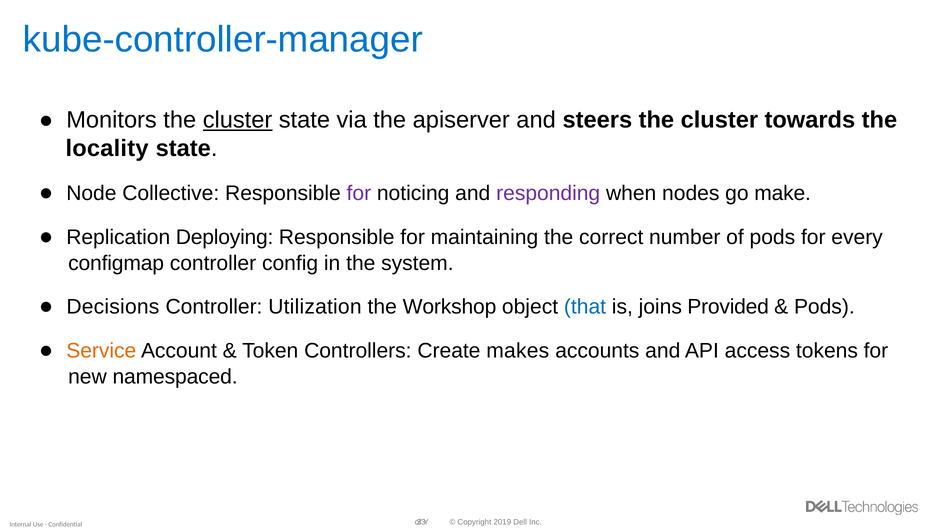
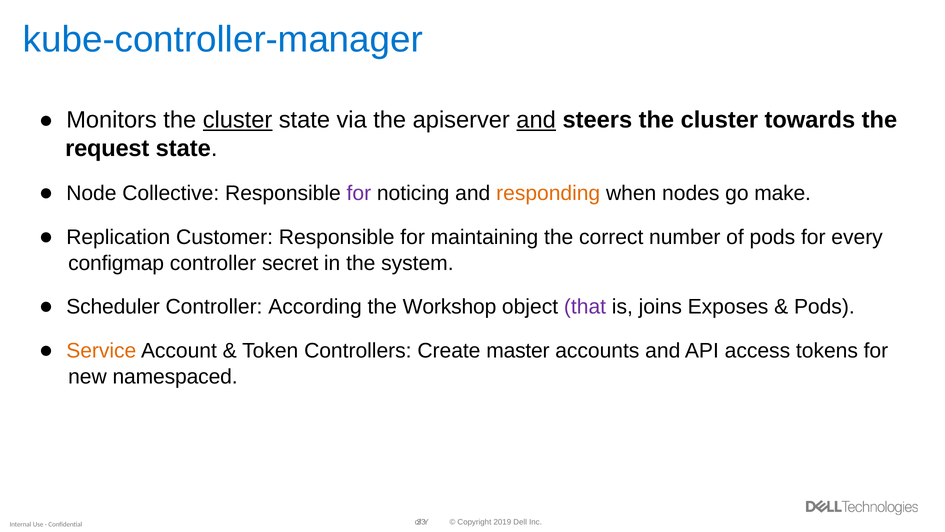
and at (536, 120) underline: none -> present
locality: locality -> request
responding colour: purple -> orange
Deploying: Deploying -> Customer
config: config -> secret
Decisions: Decisions -> Scheduler
Utilization: Utilization -> According
that colour: blue -> purple
Provided: Provided -> Exposes
makes: makes -> master
